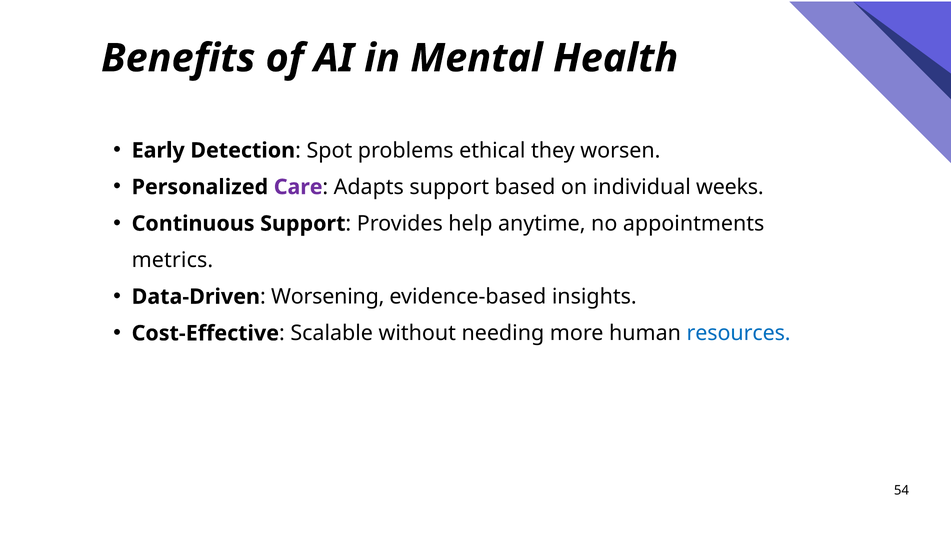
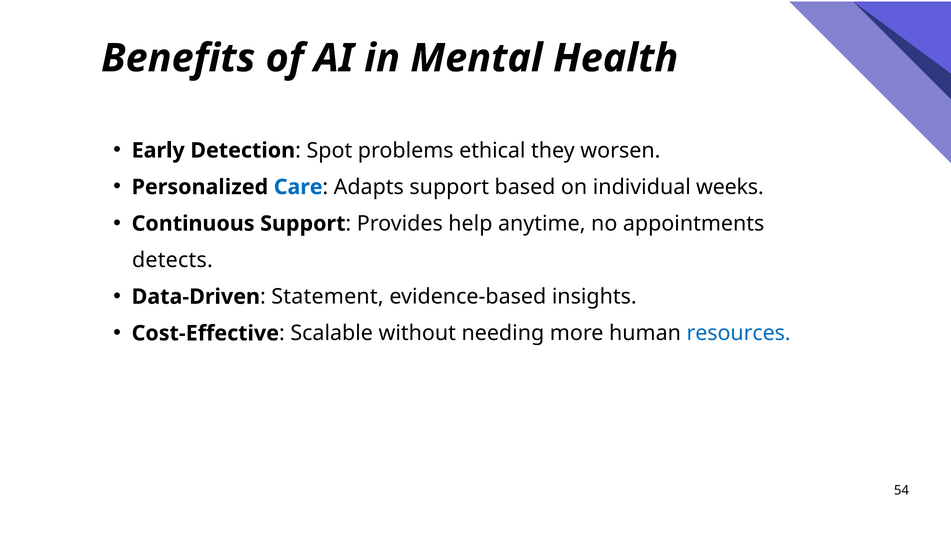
Care colour: purple -> blue
metrics: metrics -> detects
Worsening: Worsening -> Statement
